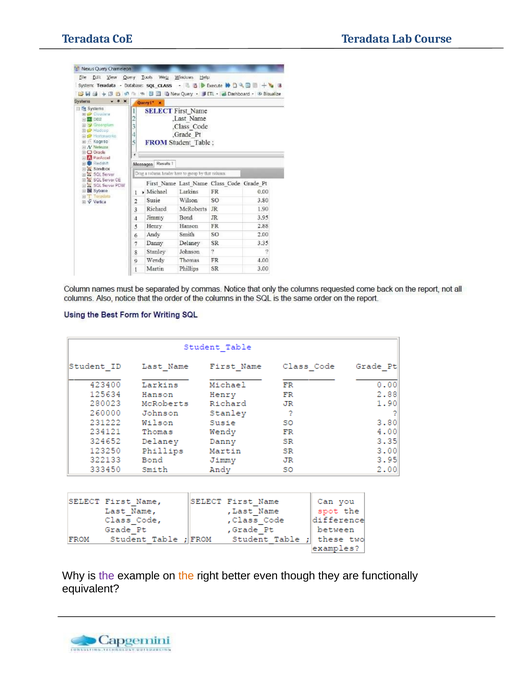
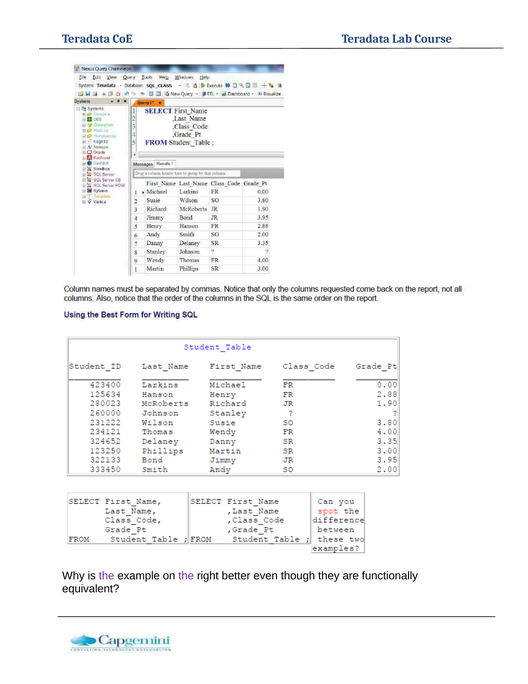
the at (186, 575) colour: orange -> purple
